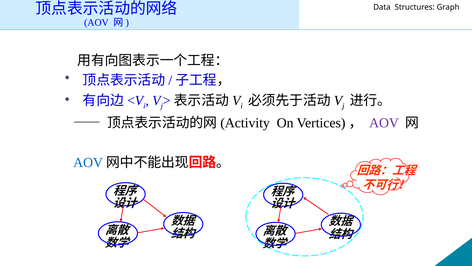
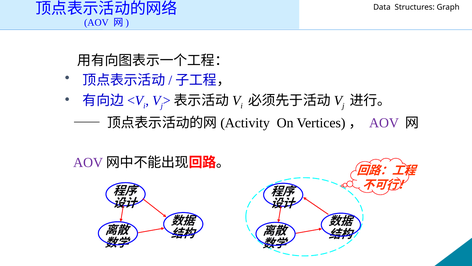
AOV at (88, 162) colour: blue -> purple
